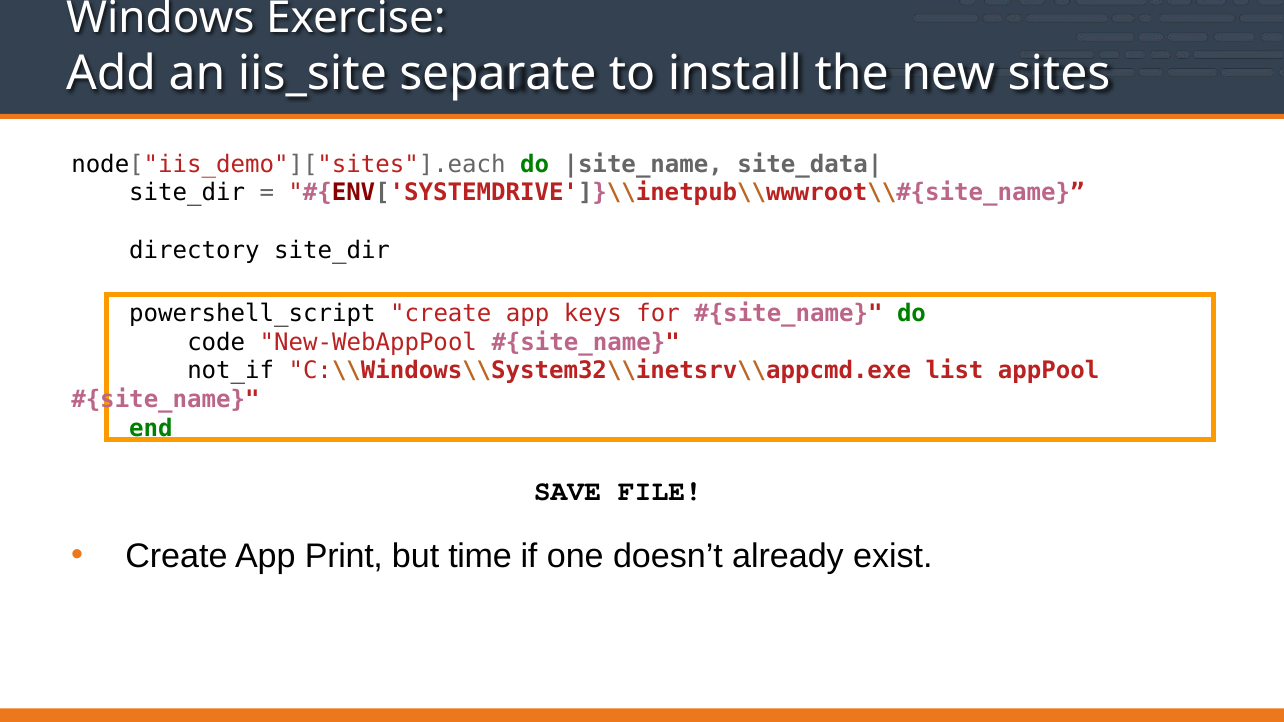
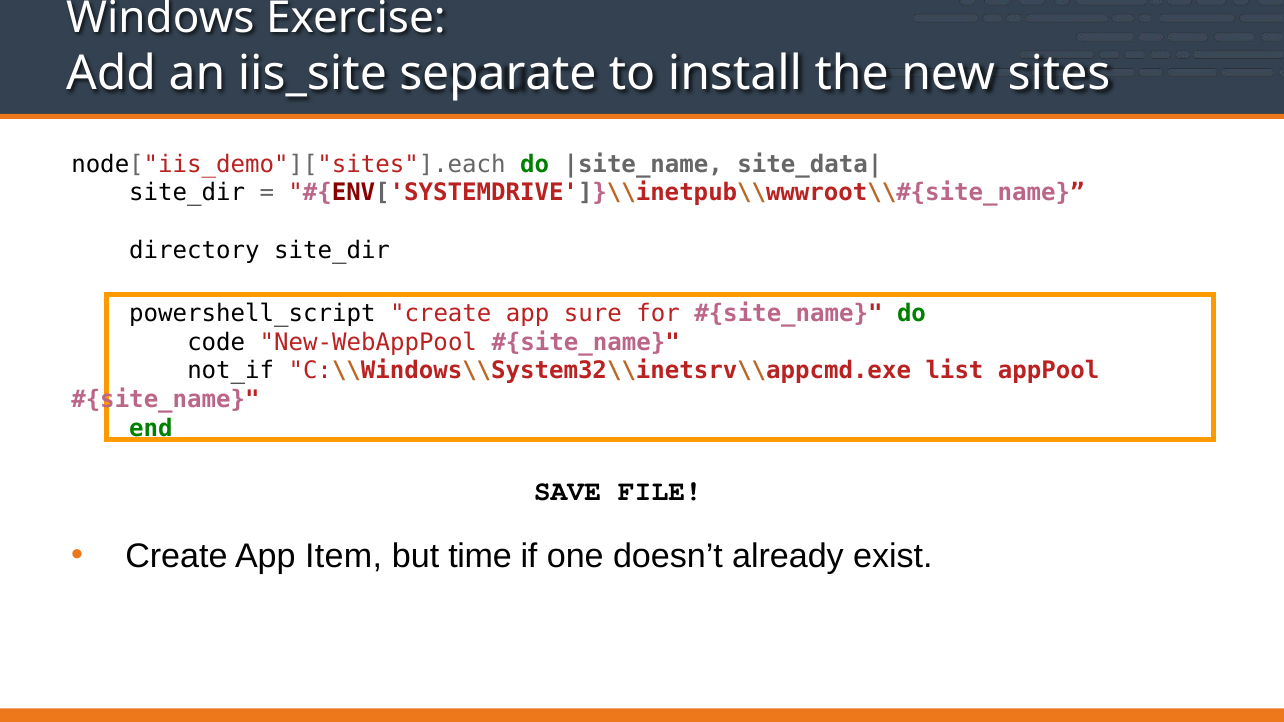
keys: keys -> sure
Print: Print -> Item
